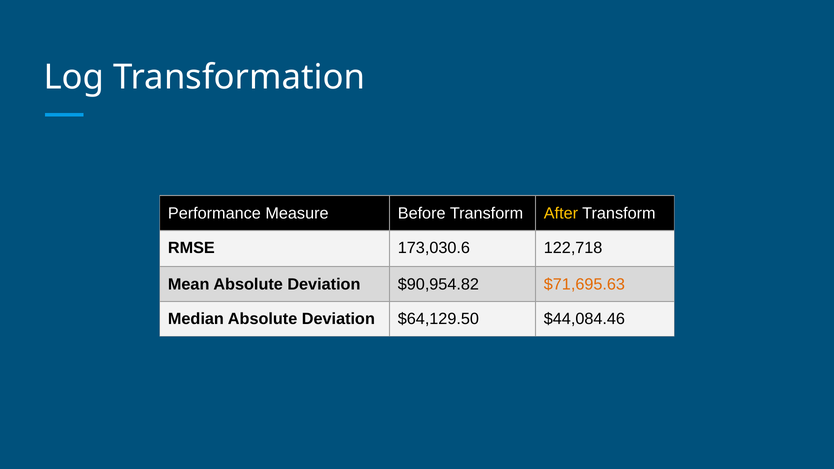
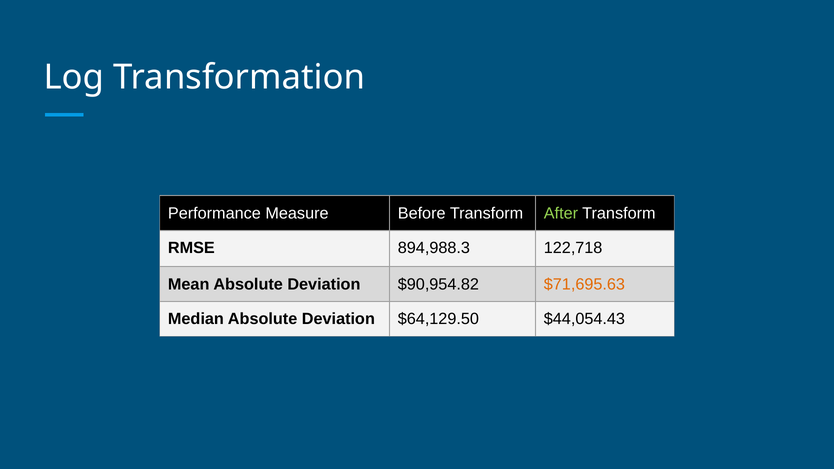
After colour: yellow -> light green
173,030.6: 173,030.6 -> 894,988.3
$44,084.46: $44,084.46 -> $44,054.43
